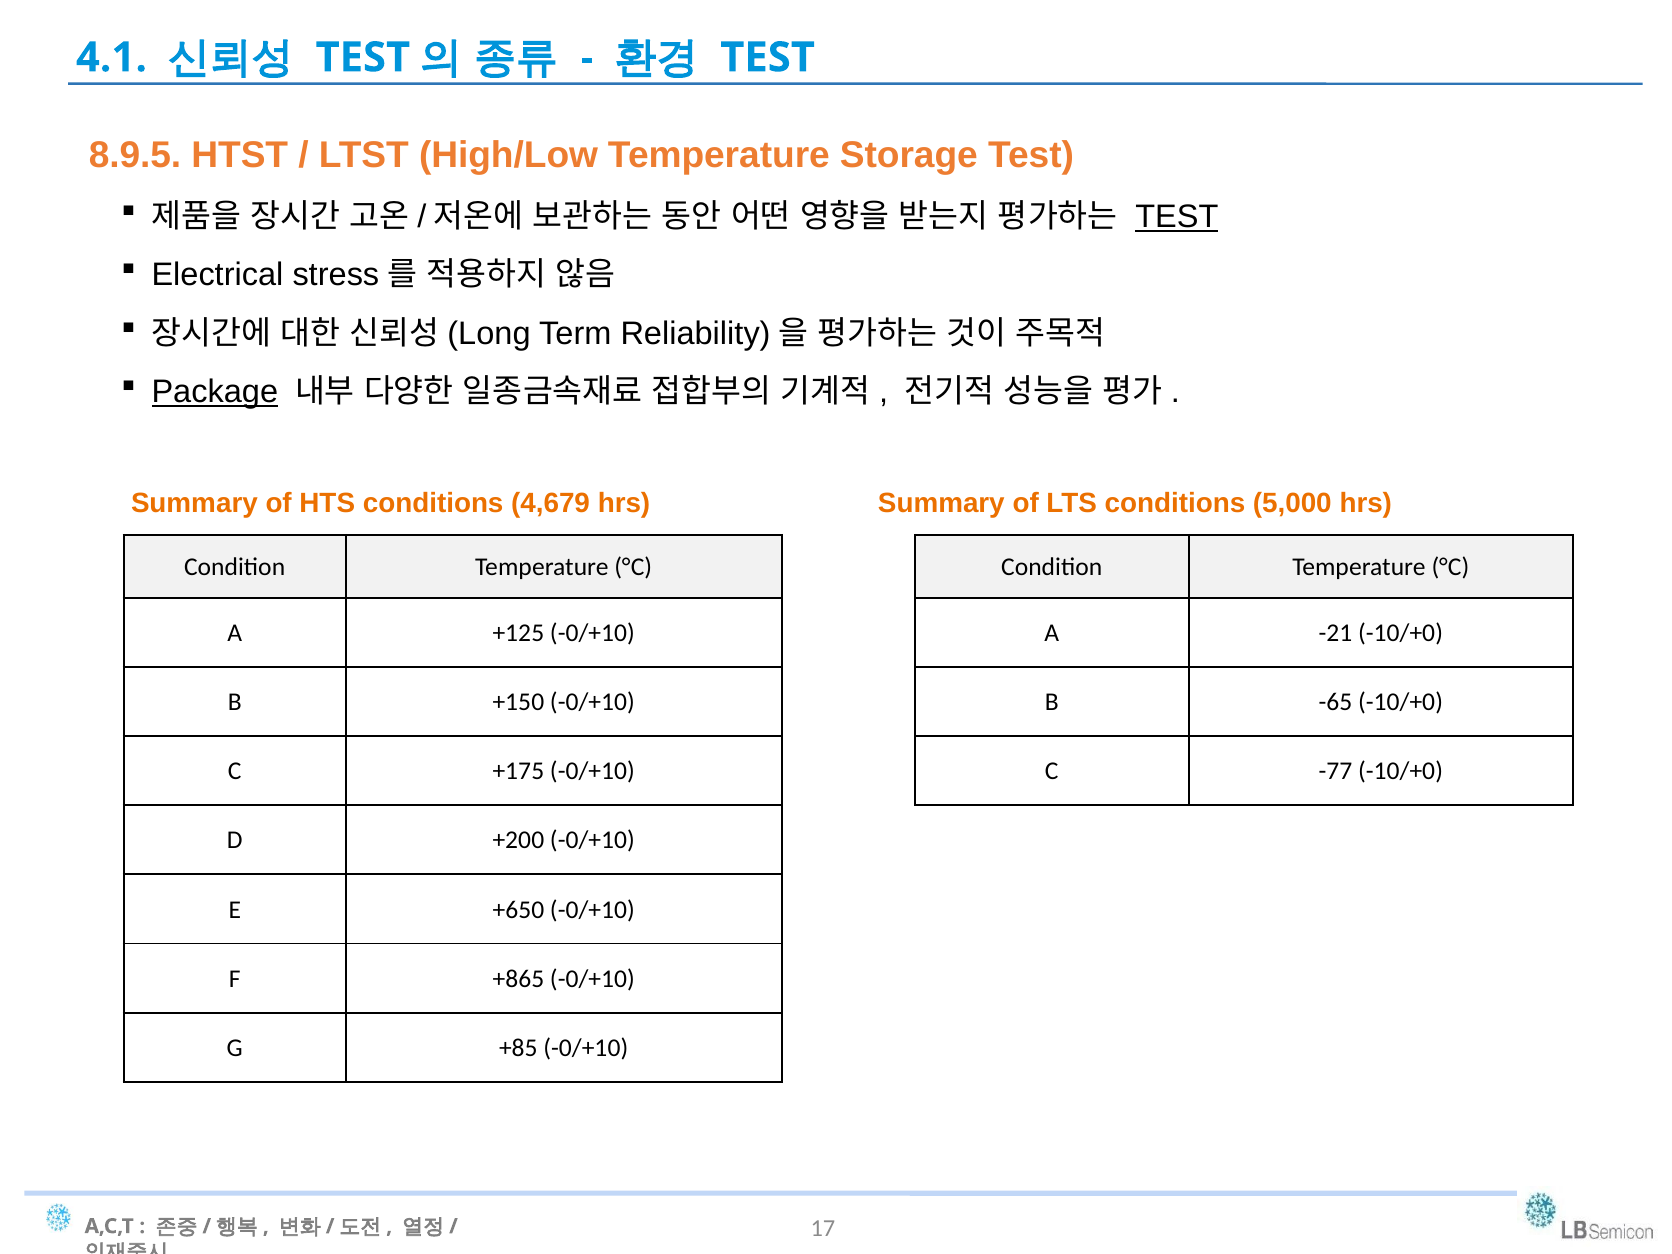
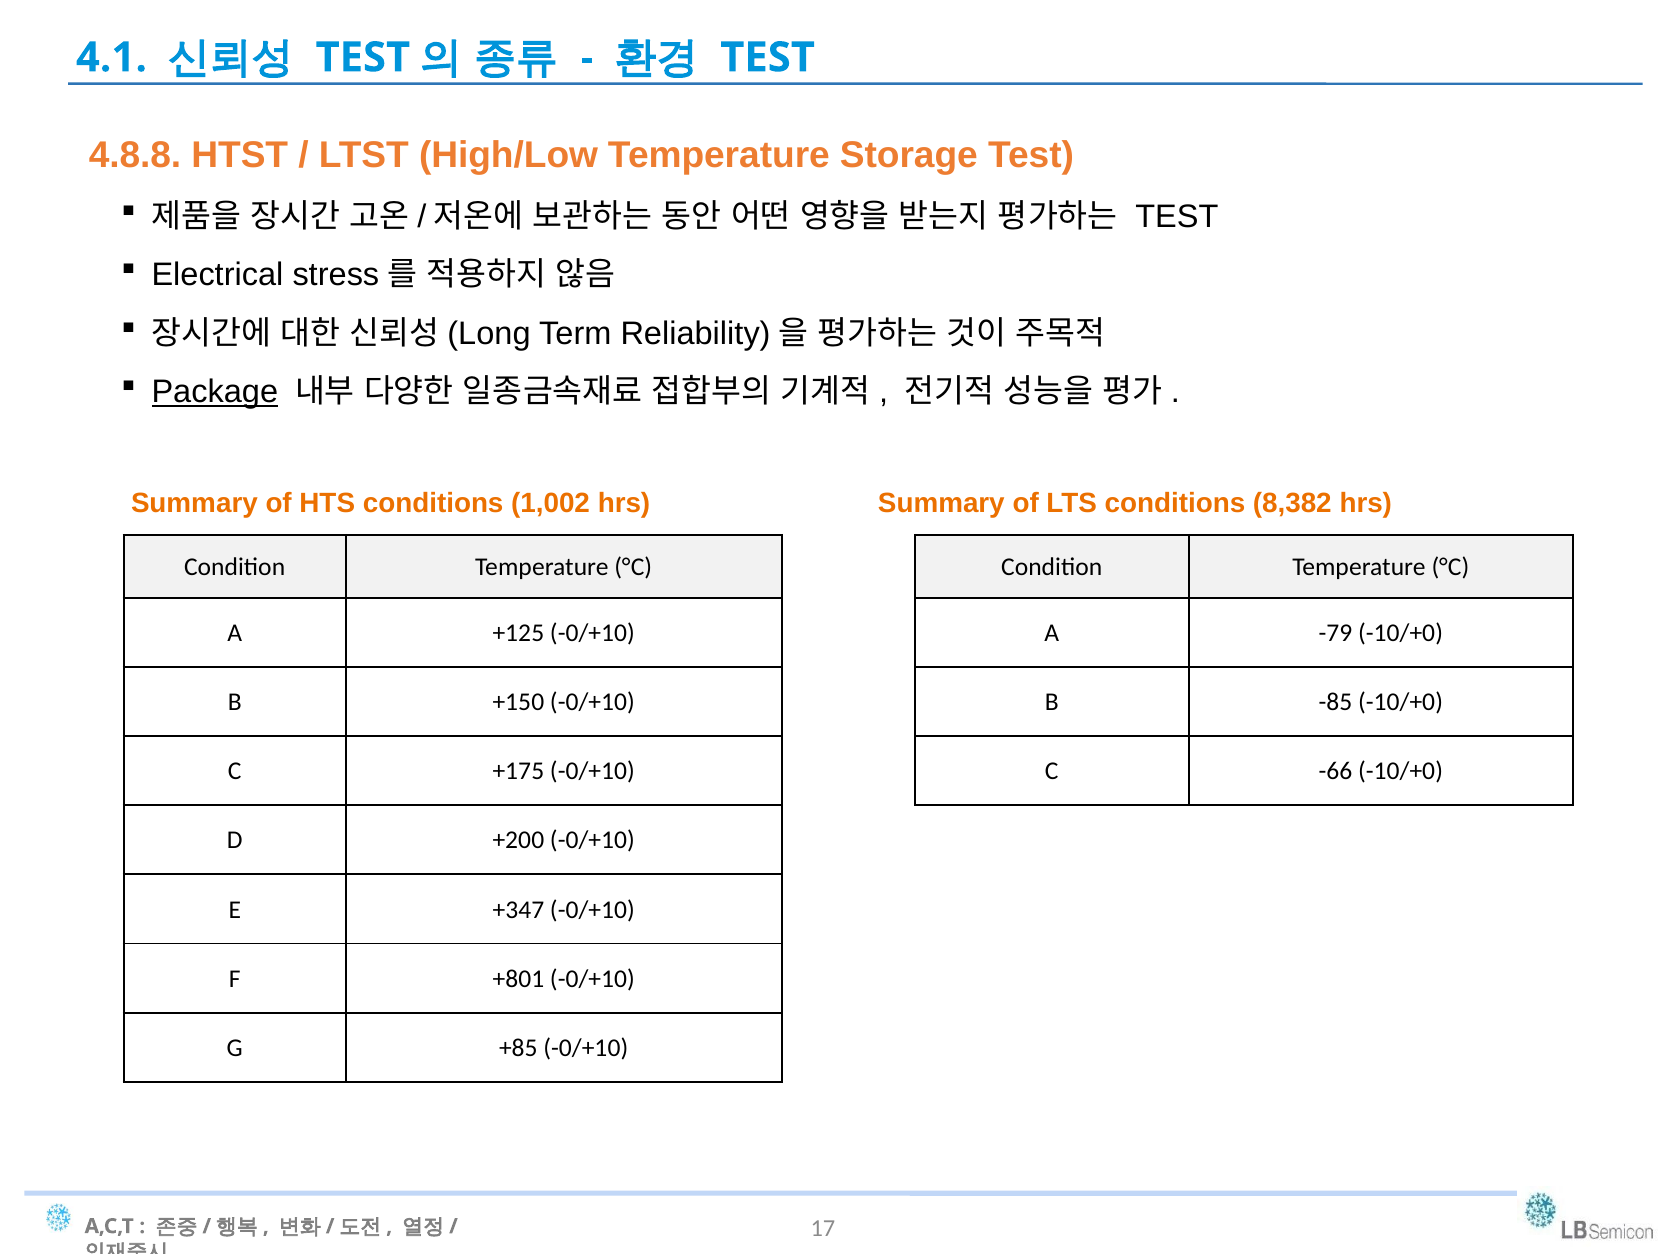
8.9.5: 8.9.5 -> 4.8.8
TEST at (1177, 217) underline: present -> none
4,679: 4,679 -> 1,002
5,000: 5,000 -> 8,382
-21: -21 -> -79
-65: -65 -> -85
-77: -77 -> -66
+650: +650 -> +347
+865: +865 -> +801
